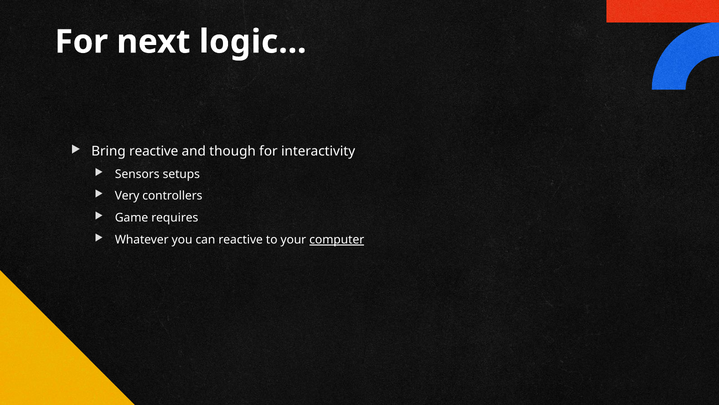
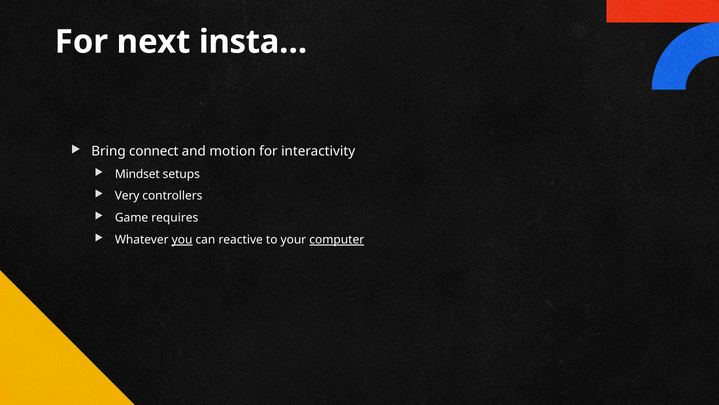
logic…: logic… -> insta…
Bring reactive: reactive -> connect
though: though -> motion
Sensors: Sensors -> Mindset
you underline: none -> present
